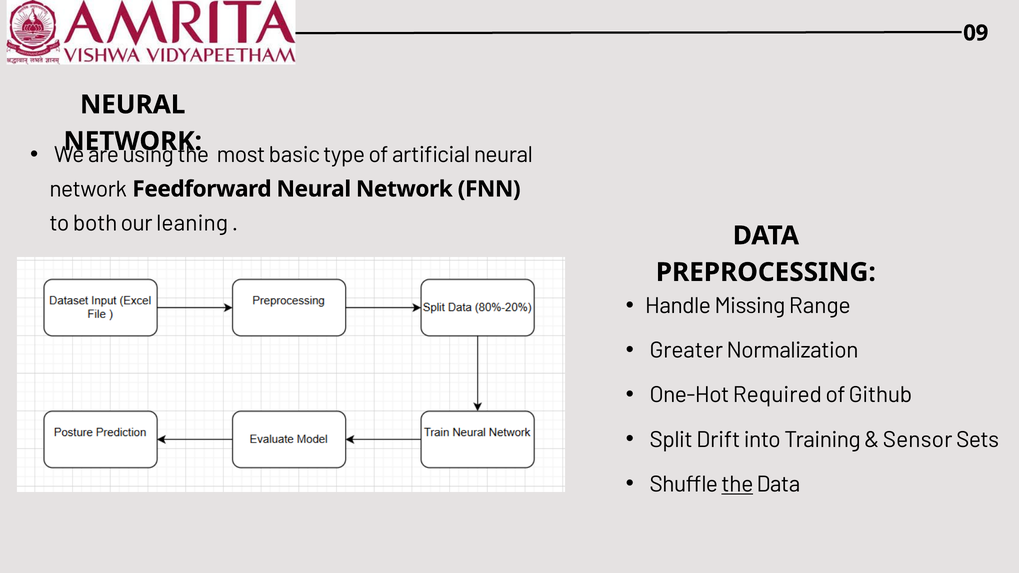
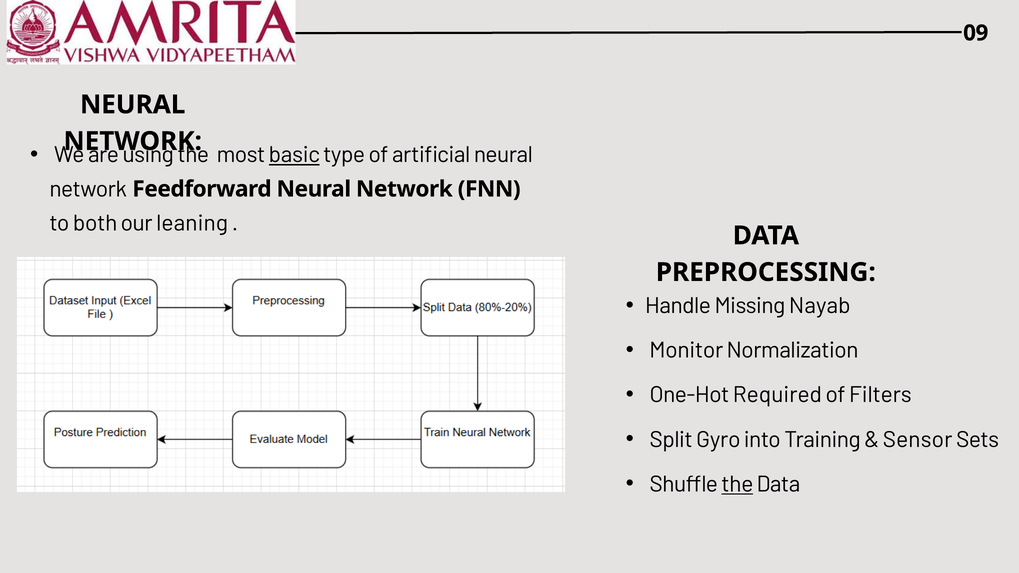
basic underline: none -> present
Range: Range -> Nayab
Greater: Greater -> Monitor
Github: Github -> Filters
Drift: Drift -> Gyro
